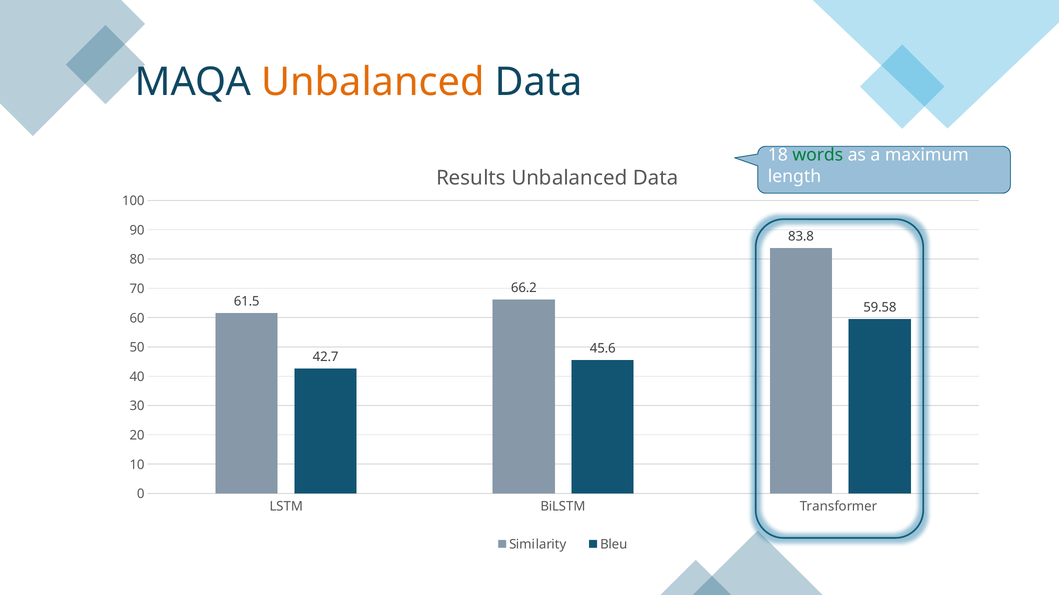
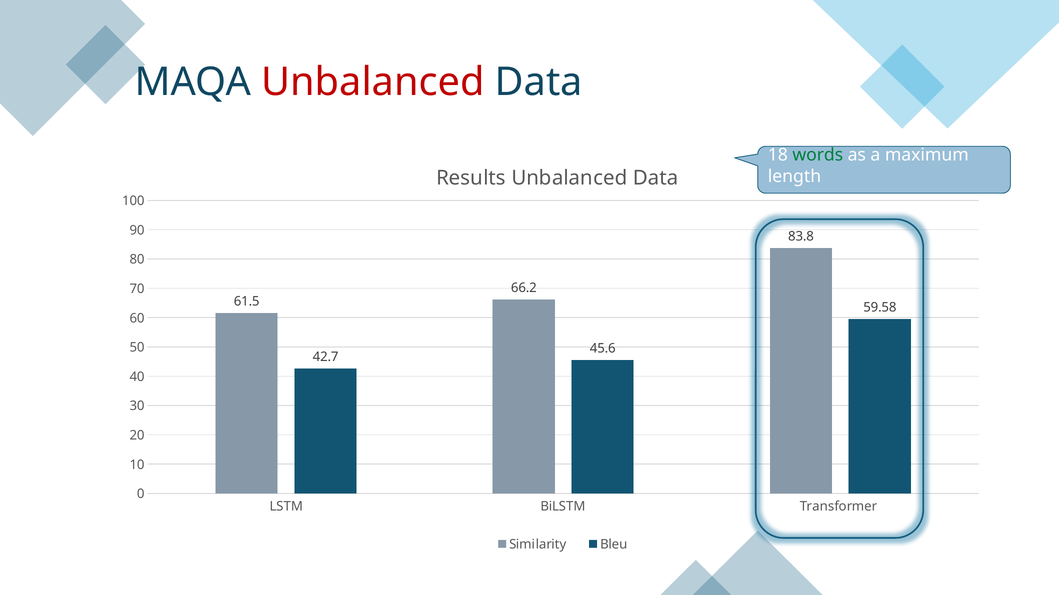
Unbalanced at (373, 82) colour: orange -> red
